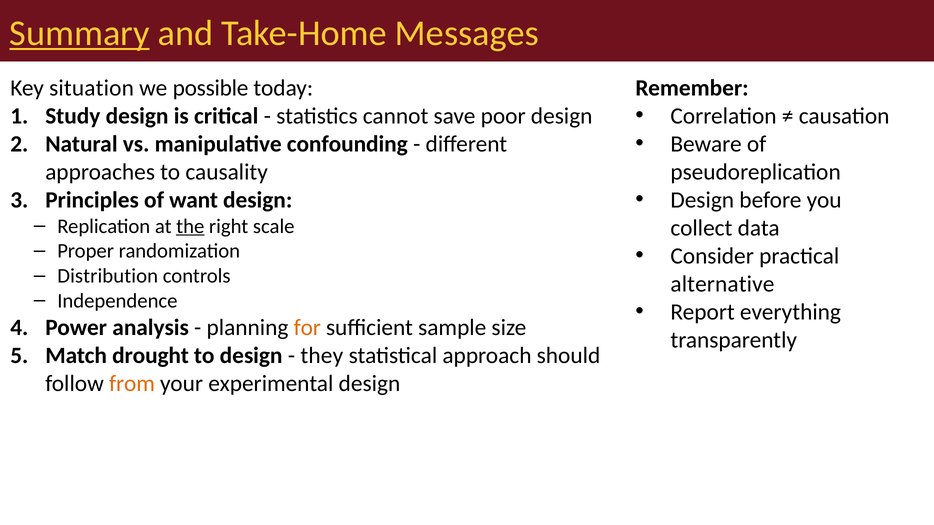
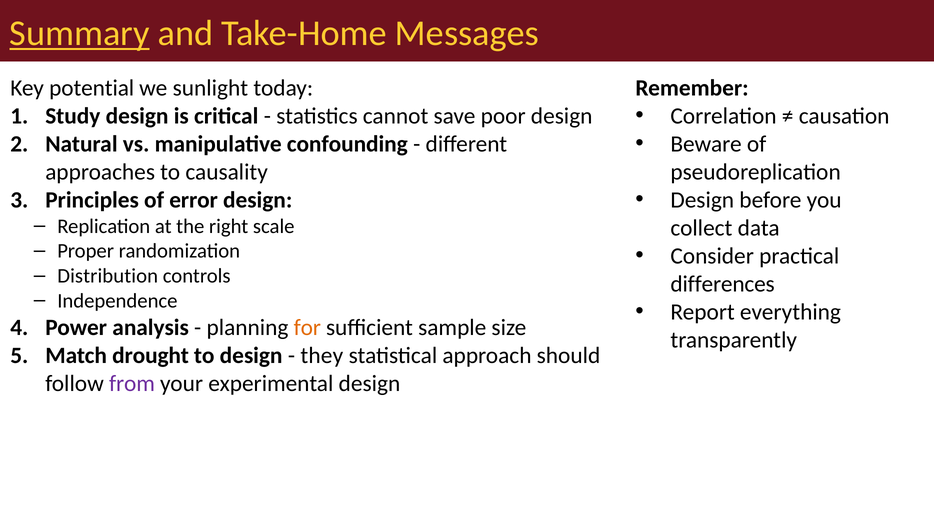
situation: situation -> potential
possible: possible -> sunlight
want: want -> error
the underline: present -> none
alternative: alternative -> differences
from colour: orange -> purple
